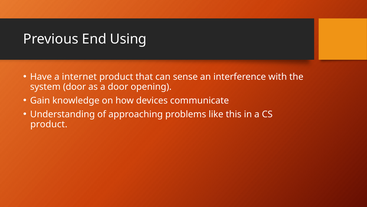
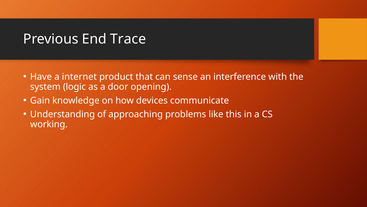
Using: Using -> Trace
system door: door -> logic
product at (49, 124): product -> working
